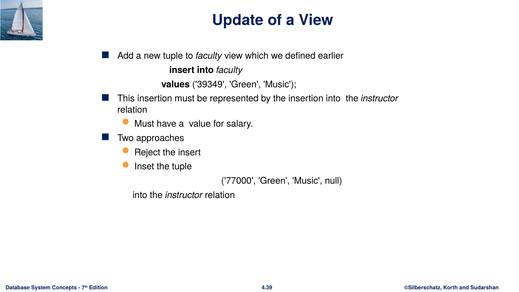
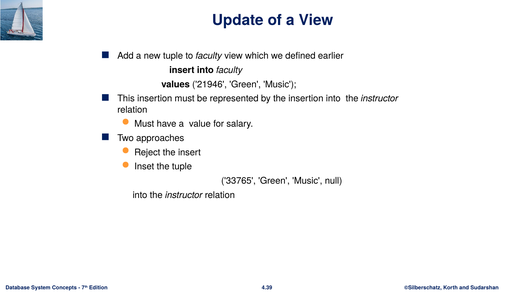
39349: 39349 -> 21946
77000: 77000 -> 33765
